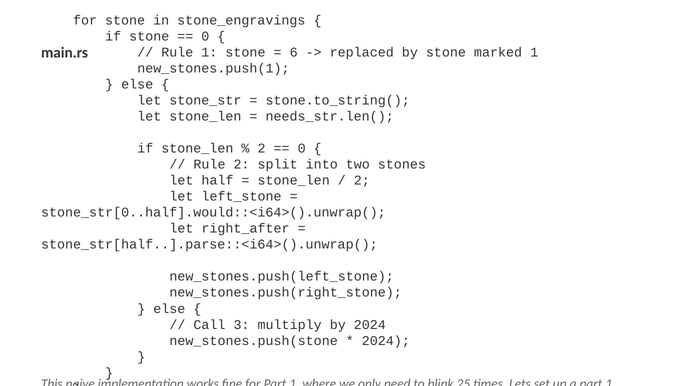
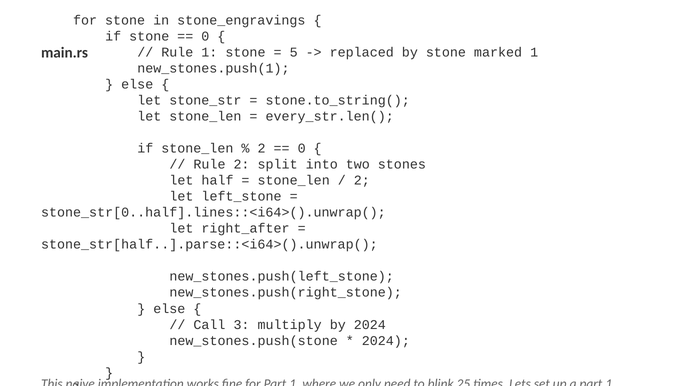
6: 6 -> 5
needs_str.len(: needs_str.len( -> every_str.len(
stone_str[0..half].would::<i64>().unwrap(: stone_str[0..half].would::<i64>().unwrap( -> stone_str[0..half].lines::<i64>().unwrap(
